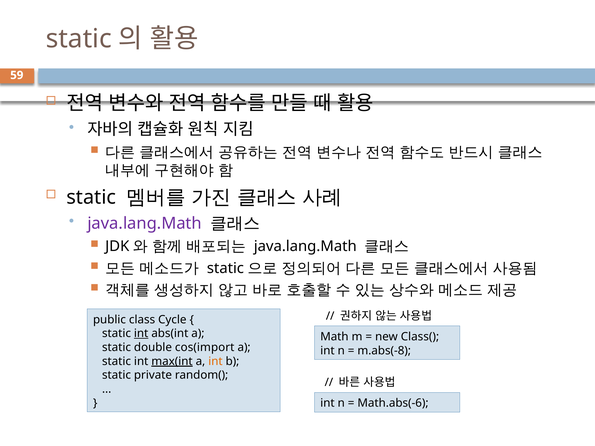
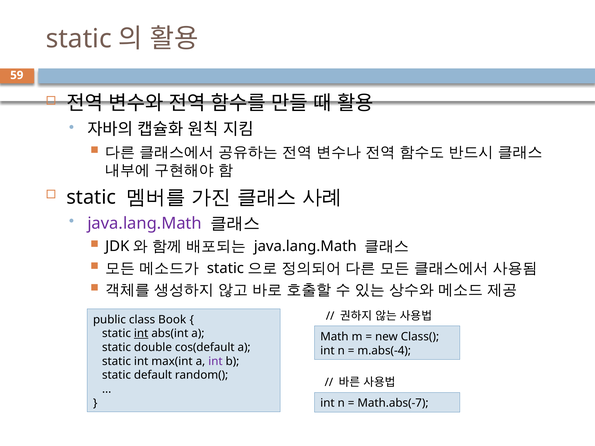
Cycle: Cycle -> Book
cos(import: cos(import -> cos(default
m.abs(-8: m.abs(-8 -> m.abs(-4
max(int underline: present -> none
int at (215, 361) colour: orange -> purple
private: private -> default
Math.abs(-6: Math.abs(-6 -> Math.abs(-7
